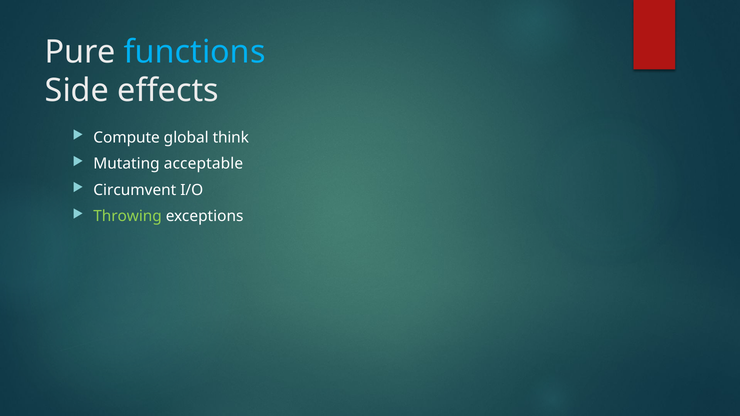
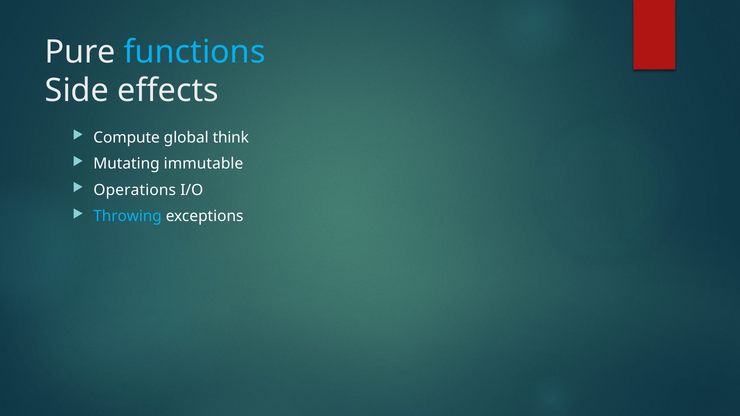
acceptable: acceptable -> immutable
Circumvent: Circumvent -> Operations
Throwing colour: light green -> light blue
